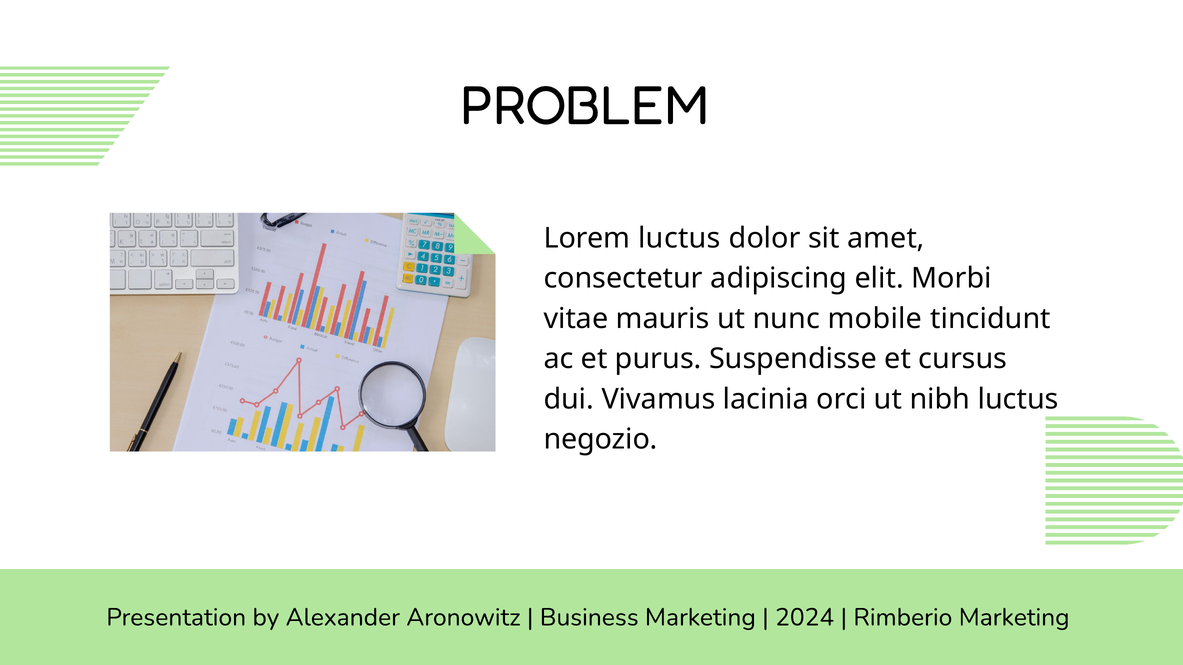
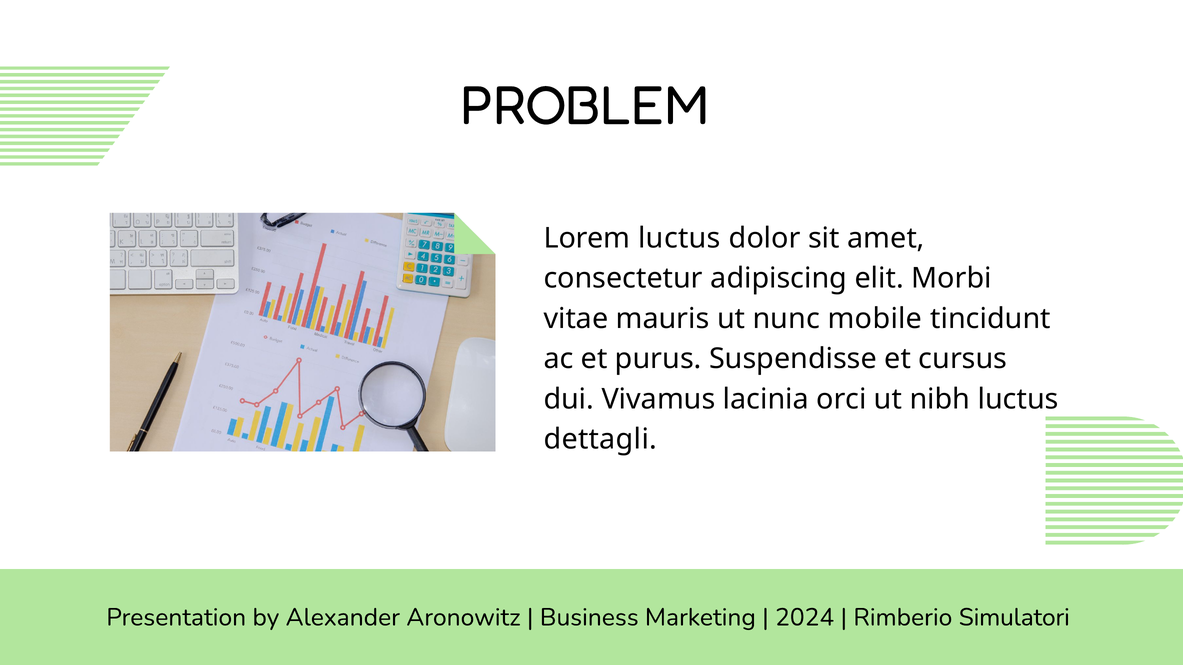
negozio: negozio -> dettagli
Rimberio Marketing: Marketing -> Simulatori
